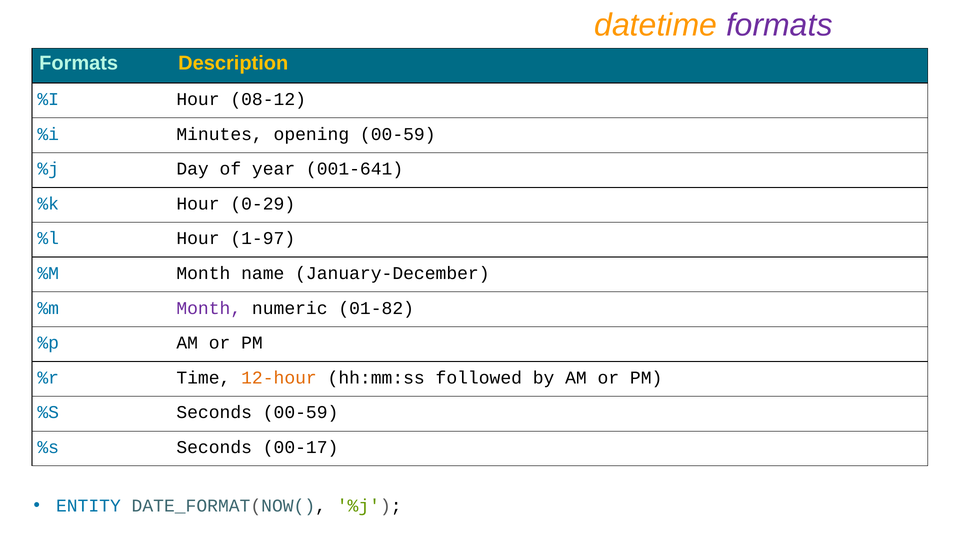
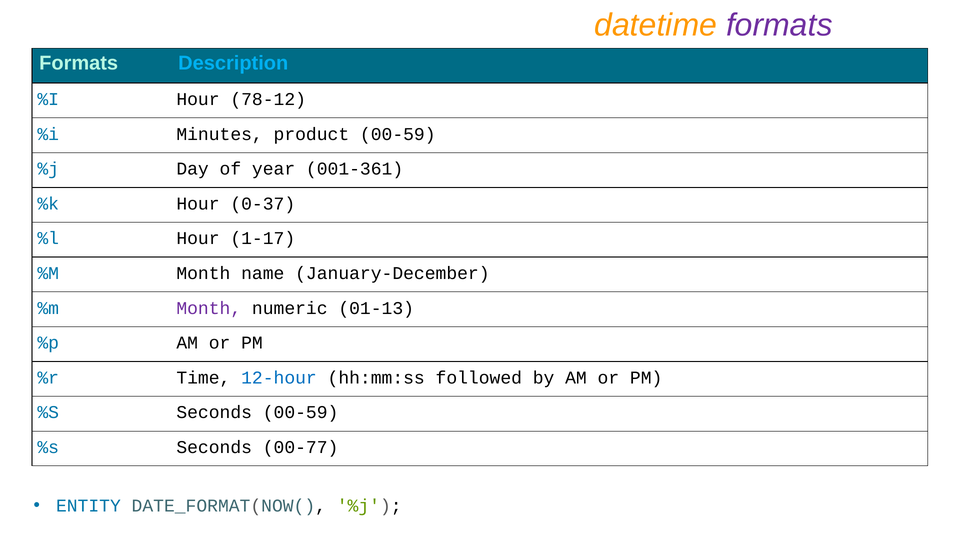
Description colour: yellow -> light blue
08-12: 08-12 -> 78-12
opening: opening -> product
001-641: 001-641 -> 001-361
0-29: 0-29 -> 0-37
1-97: 1-97 -> 1-17
01-82: 01-82 -> 01-13
12-hour colour: orange -> blue
00-17: 00-17 -> 00-77
